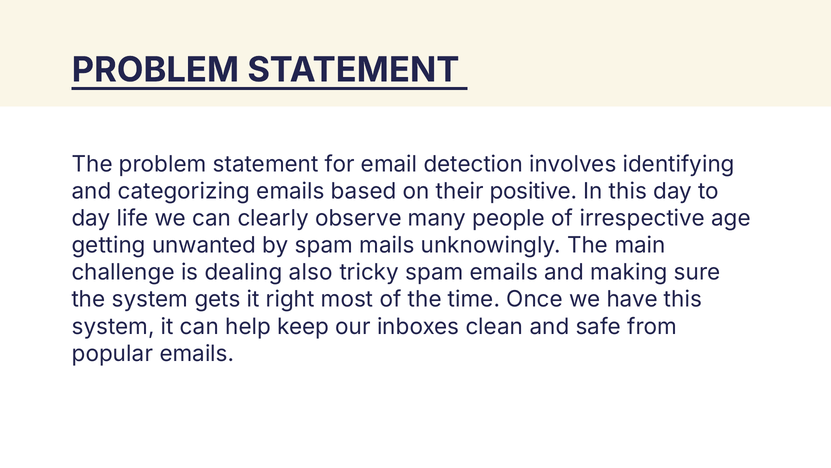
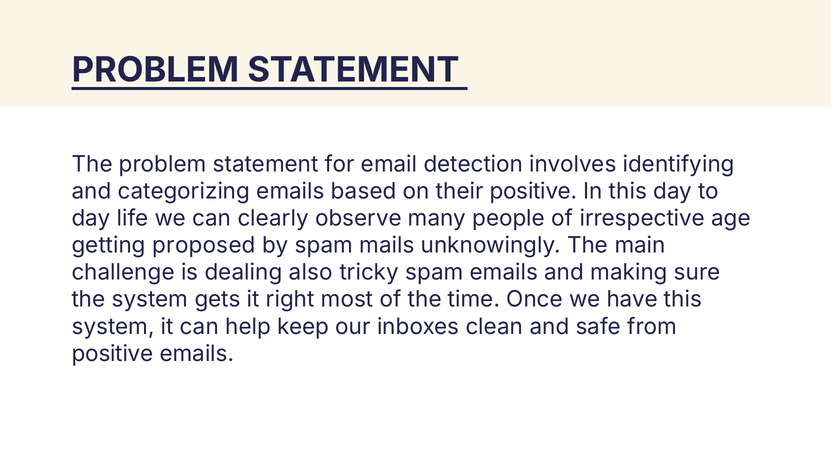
unwanted: unwanted -> proposed
popular at (112, 353): popular -> positive
